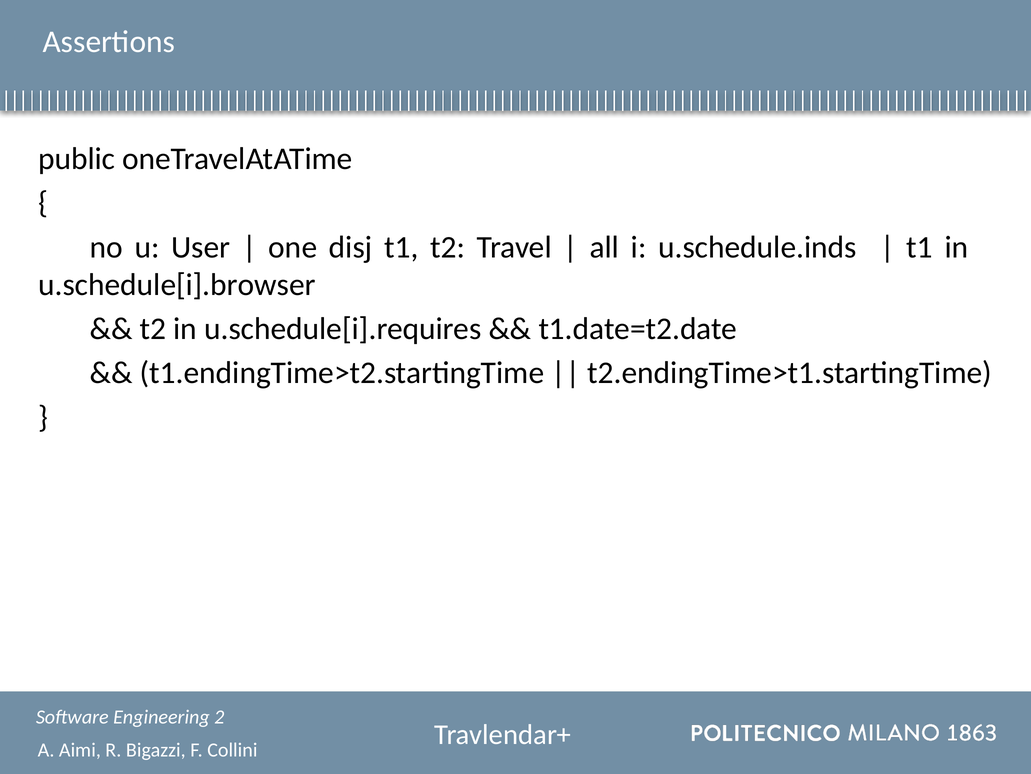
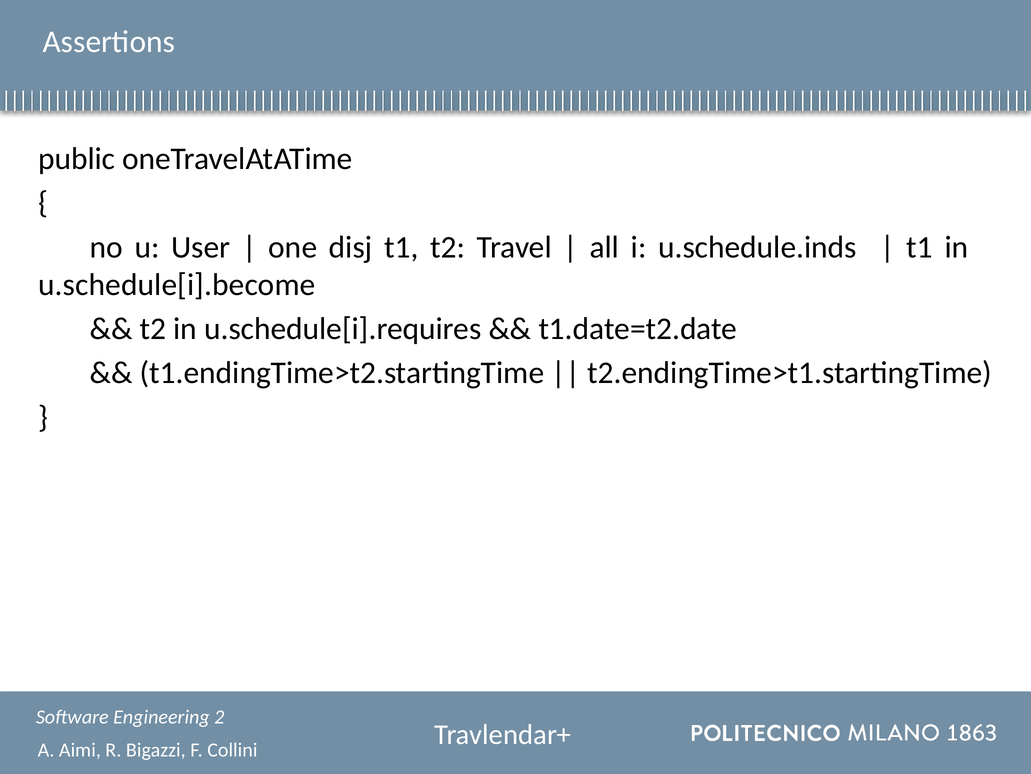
u.schedule[i].browser: u.schedule[i].browser -> u.schedule[i].become
